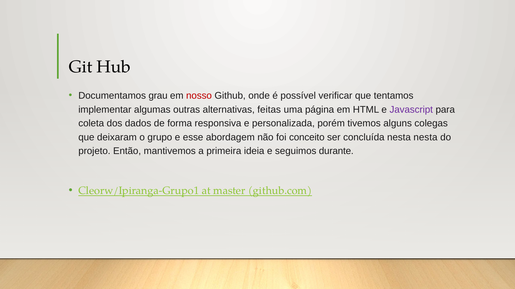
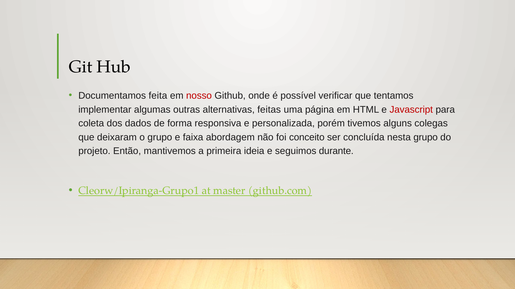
grau: grau -> feita
Javascript colour: purple -> red
esse: esse -> faixa
nesta nesta: nesta -> grupo
